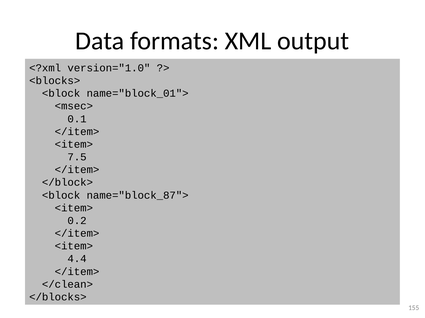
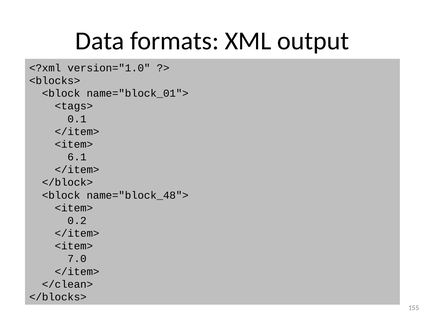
<msec>: <msec> -> <tags>
7.5: 7.5 -> 6.1
name="block_87">: name="block_87"> -> name="block_48">
4.4: 4.4 -> 7.0
